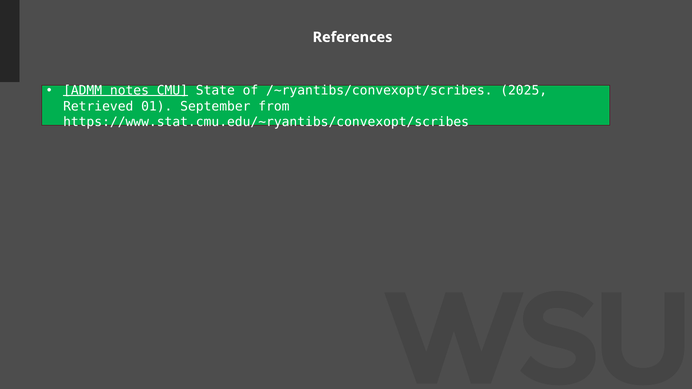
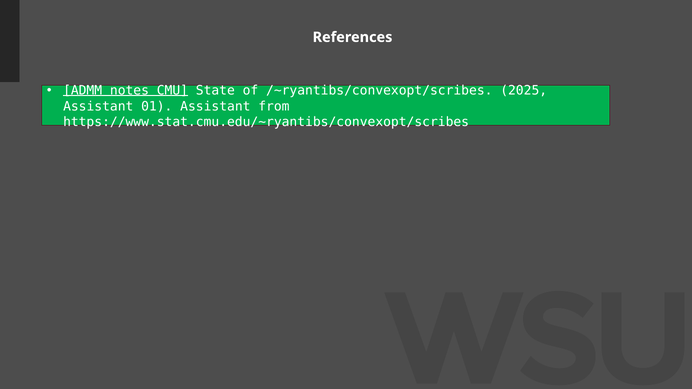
Retrieved at (98, 106): Retrieved -> Assistant
01 September: September -> Assistant
